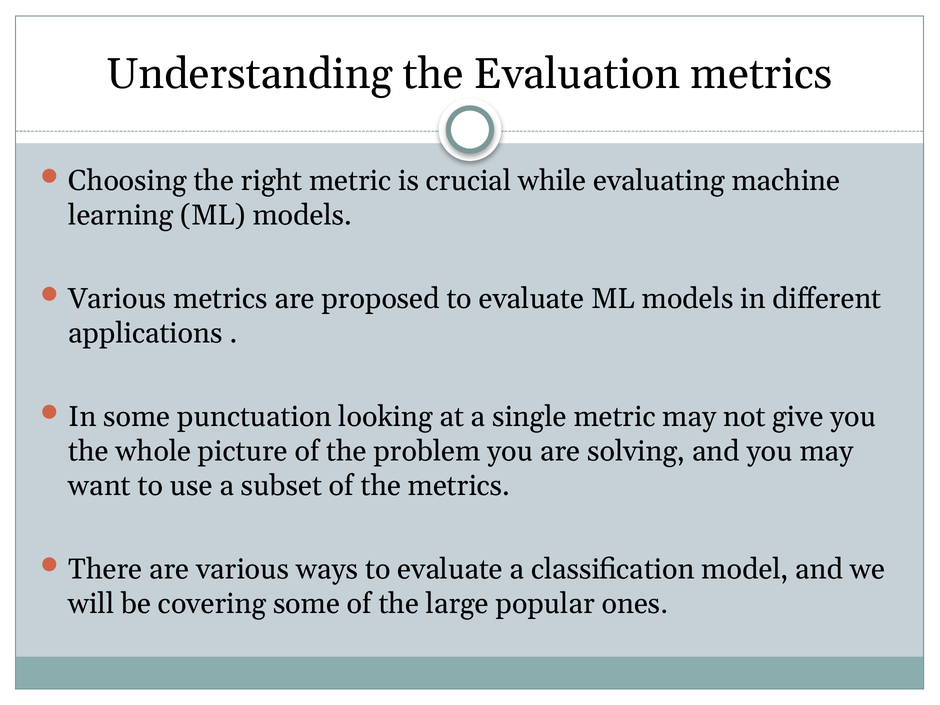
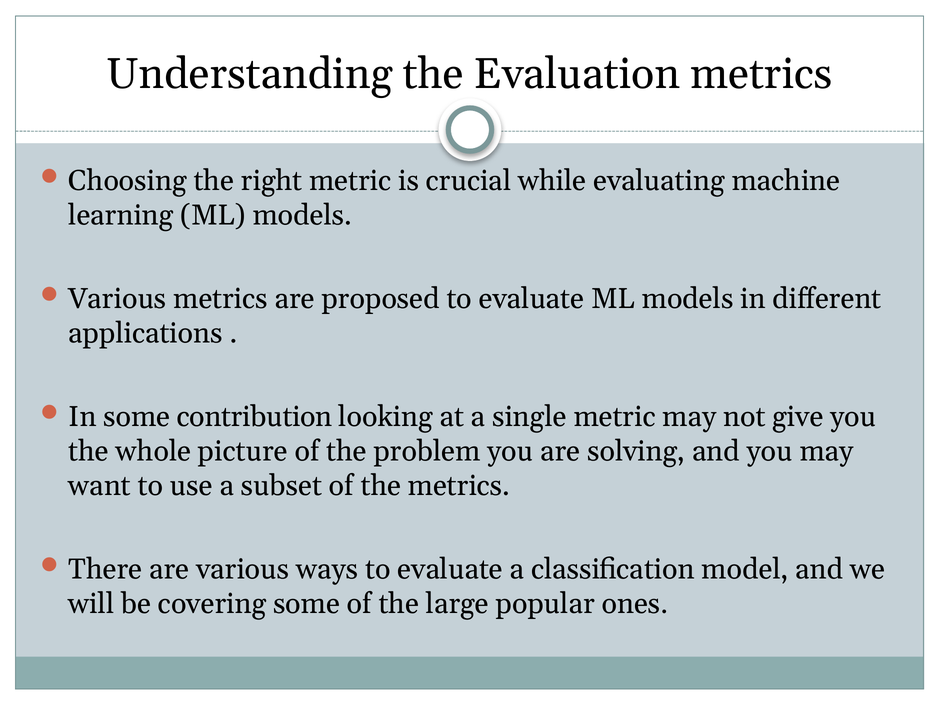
punctuation: punctuation -> contribution
